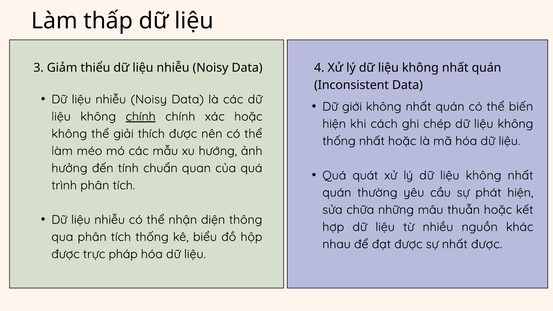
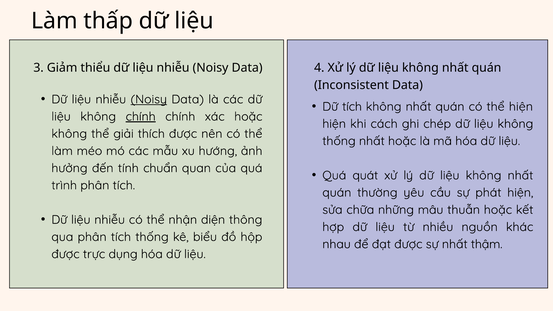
Noisy at (149, 99) underline: none -> present
Dữ giới: giới -> tích
thể biến: biến -> hiện
nhất được: được -> thậm
pháp: pháp -> dụng
